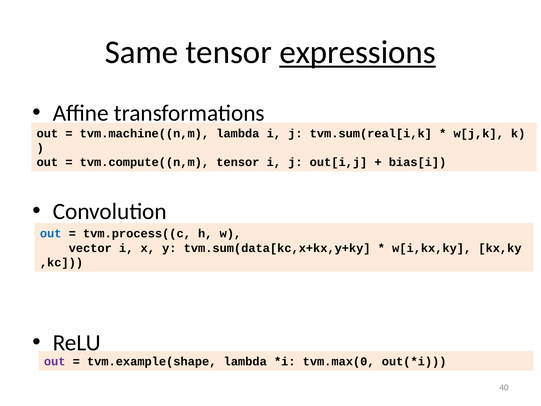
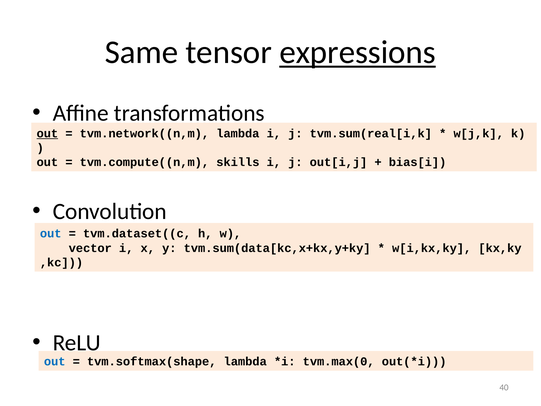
out at (47, 133) underline: none -> present
tvm.machine((n,m: tvm.machine((n,m -> tvm.network((n,m
tvm.compute((n,m tensor: tensor -> skills
tvm.process((c: tvm.process((c -> tvm.dataset((c
out at (55, 361) colour: purple -> blue
tvm.example(shape: tvm.example(shape -> tvm.softmax(shape
